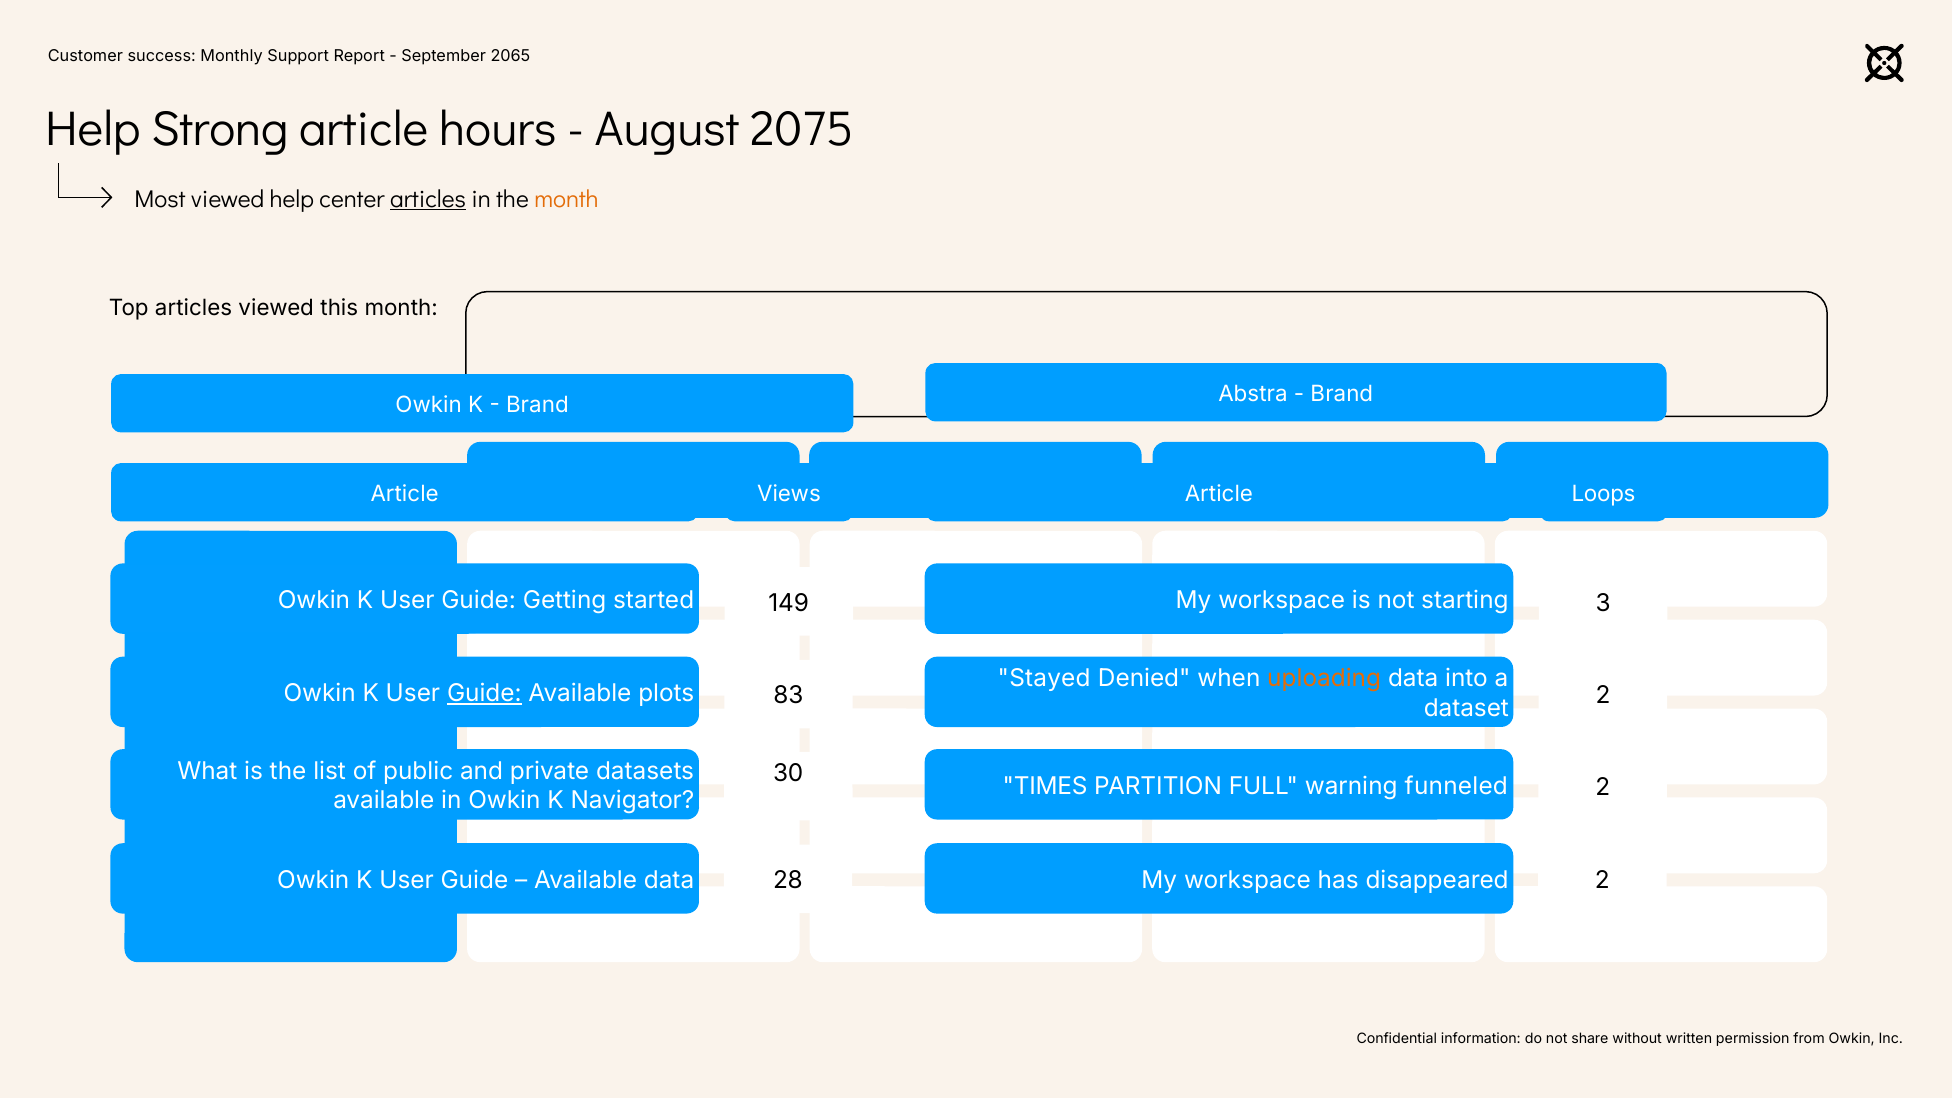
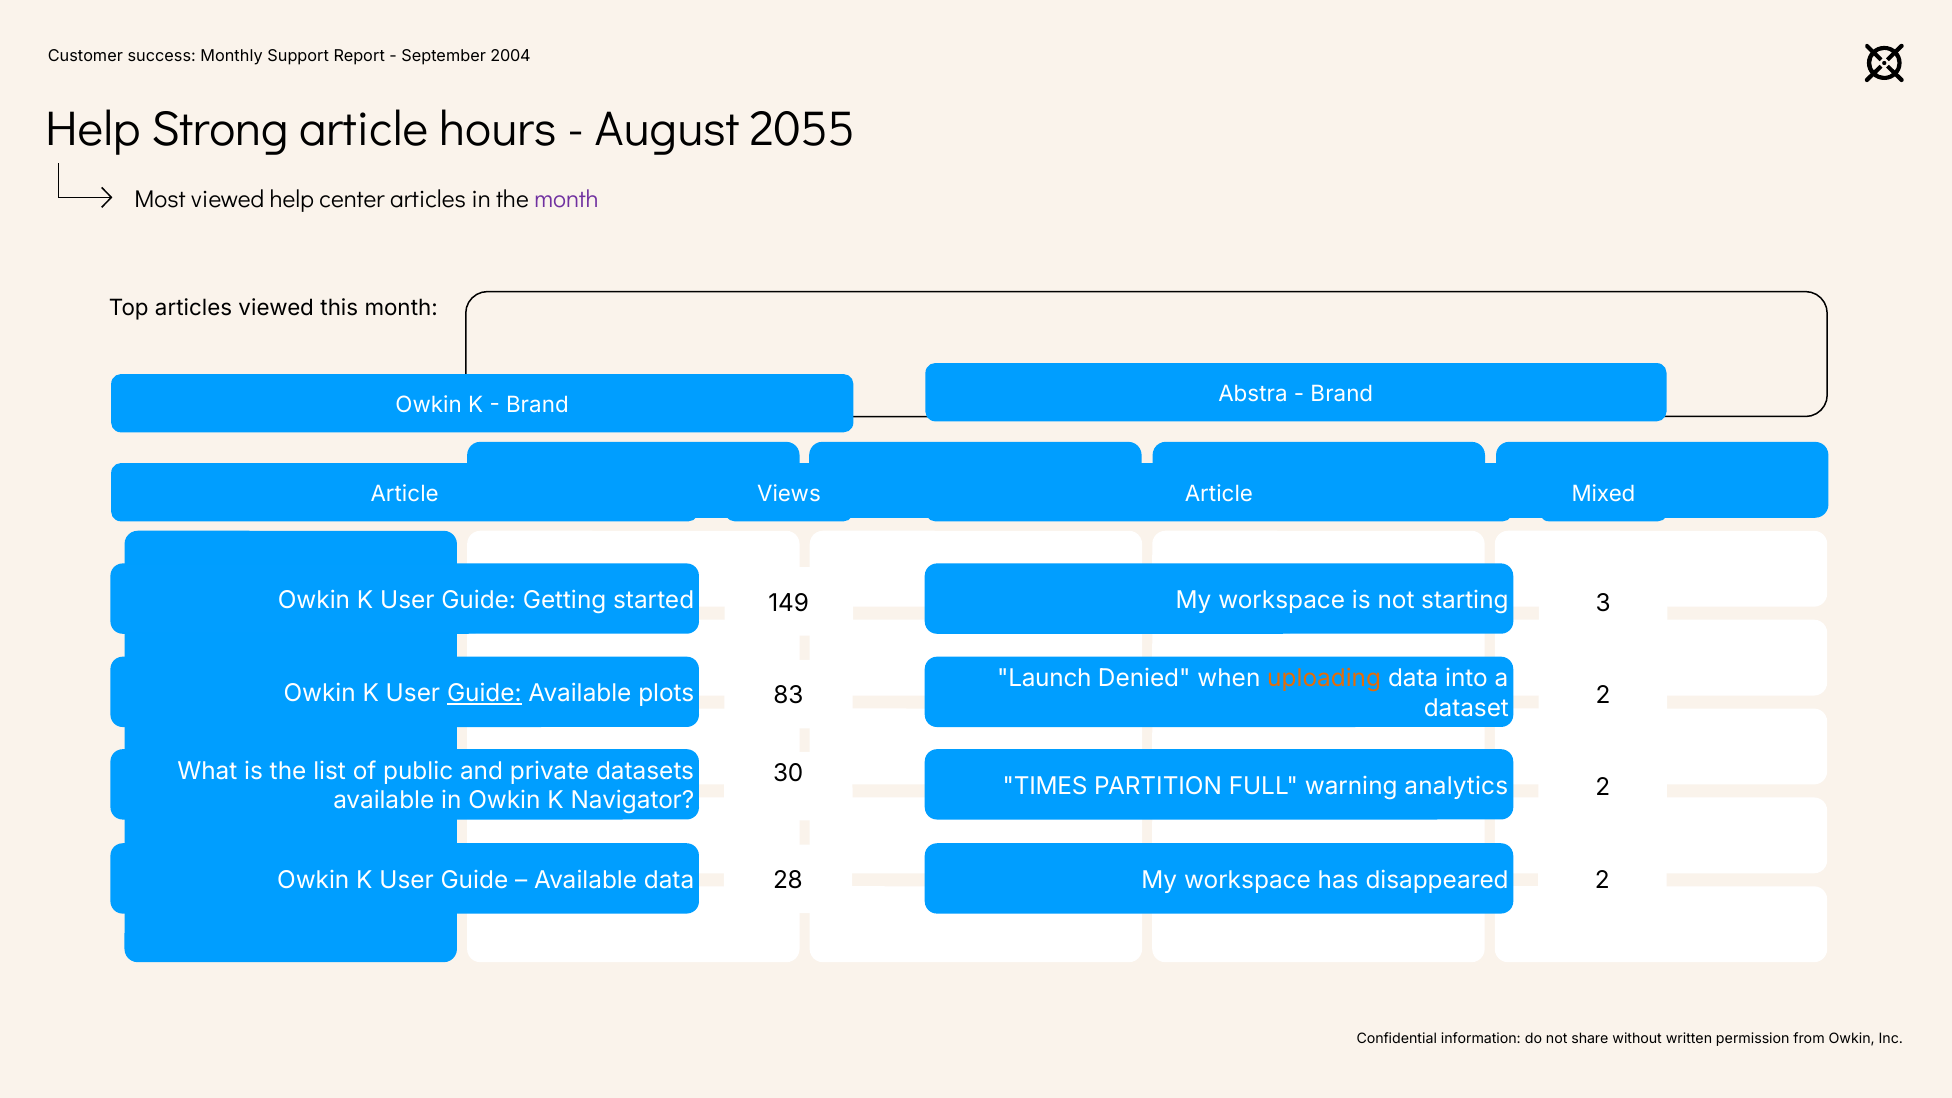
2065: 2065 -> 2004
2075: 2075 -> 2055
articles at (428, 199) underline: present -> none
month at (567, 199) colour: orange -> purple
Loops: Loops -> Mixed
Stayed: Stayed -> Launch
funneled: funneled -> analytics
